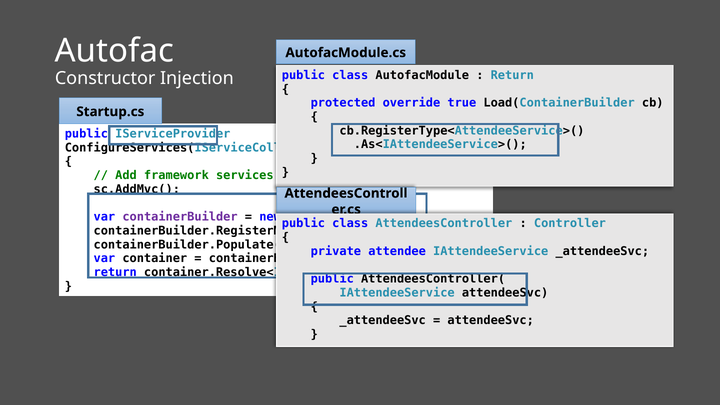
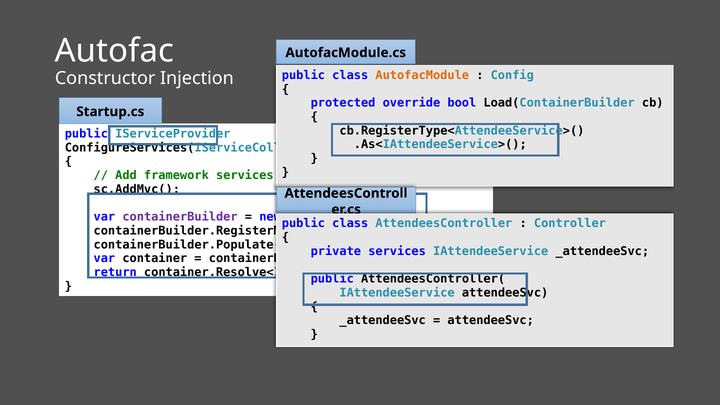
AutofacModule colour: black -> orange
Return at (512, 75): Return -> Config
true: true -> bool
attendee at (397, 251): attendee -> services
